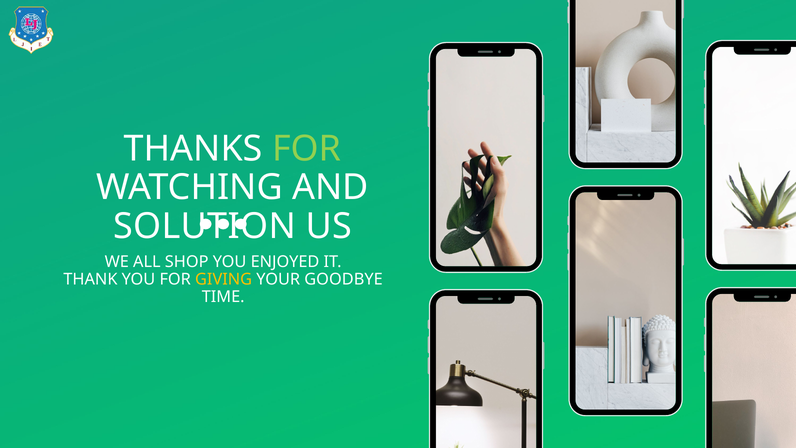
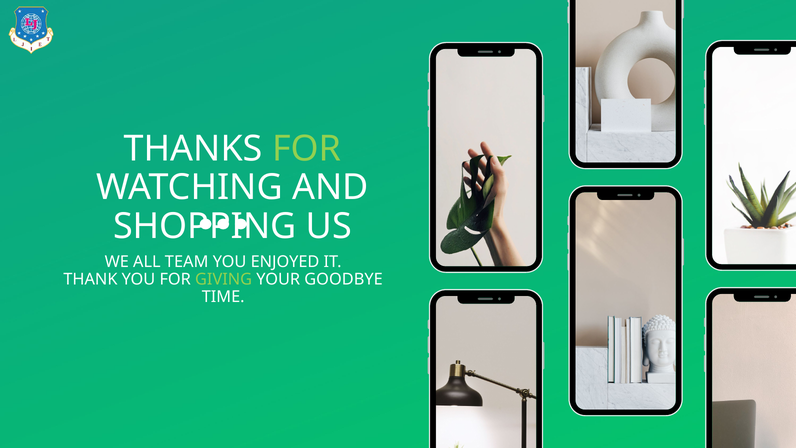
SOLUTION: SOLUTION -> SHOPPING
SHOP: SHOP -> TEAM
GIVING colour: yellow -> light green
